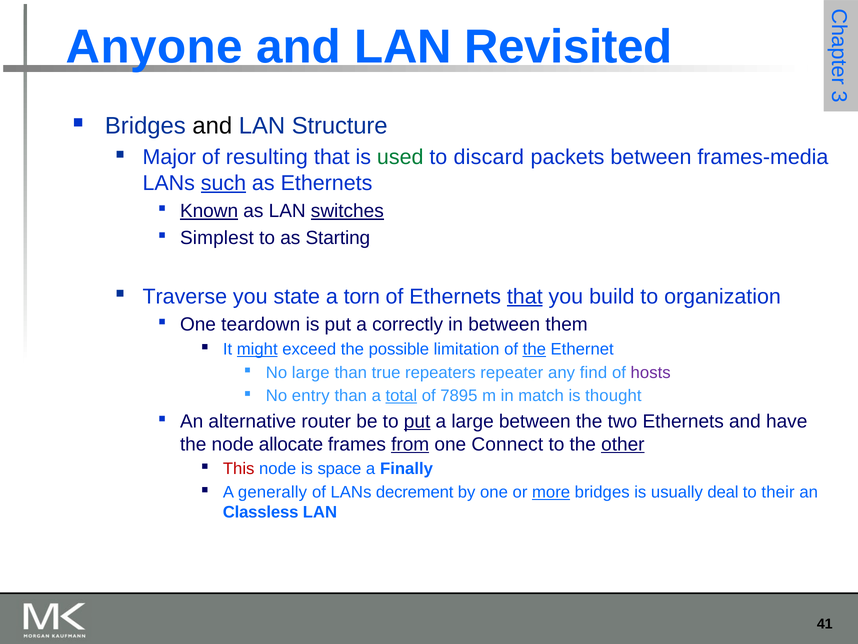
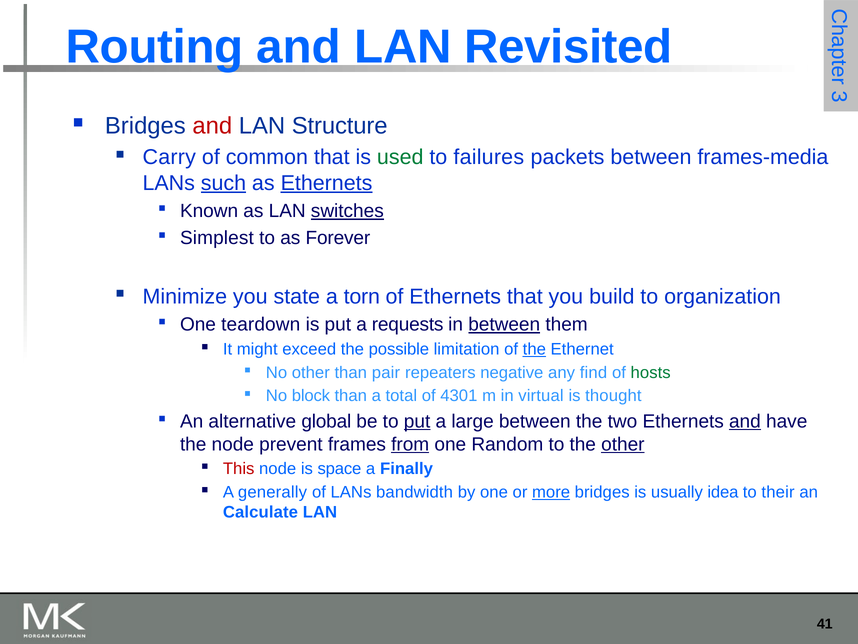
Anyone: Anyone -> Routing
and at (212, 126) colour: black -> red
Major: Major -> Carry
resulting: resulting -> common
discard: discard -> failures
Ethernets at (327, 183) underline: none -> present
Known underline: present -> none
Starting: Starting -> Forever
Traverse: Traverse -> Minimize
that at (525, 296) underline: present -> none
correctly: correctly -> requests
between at (504, 324) underline: none -> present
might underline: present -> none
No large: large -> other
true: true -> pair
repeater: repeater -> negative
hosts colour: purple -> green
entry: entry -> block
total underline: present -> none
7895: 7895 -> 4301
match: match -> virtual
router: router -> global
and at (745, 421) underline: none -> present
allocate: allocate -> prevent
Connect: Connect -> Random
decrement: decrement -> bandwidth
deal: deal -> idea
Classless: Classless -> Calculate
